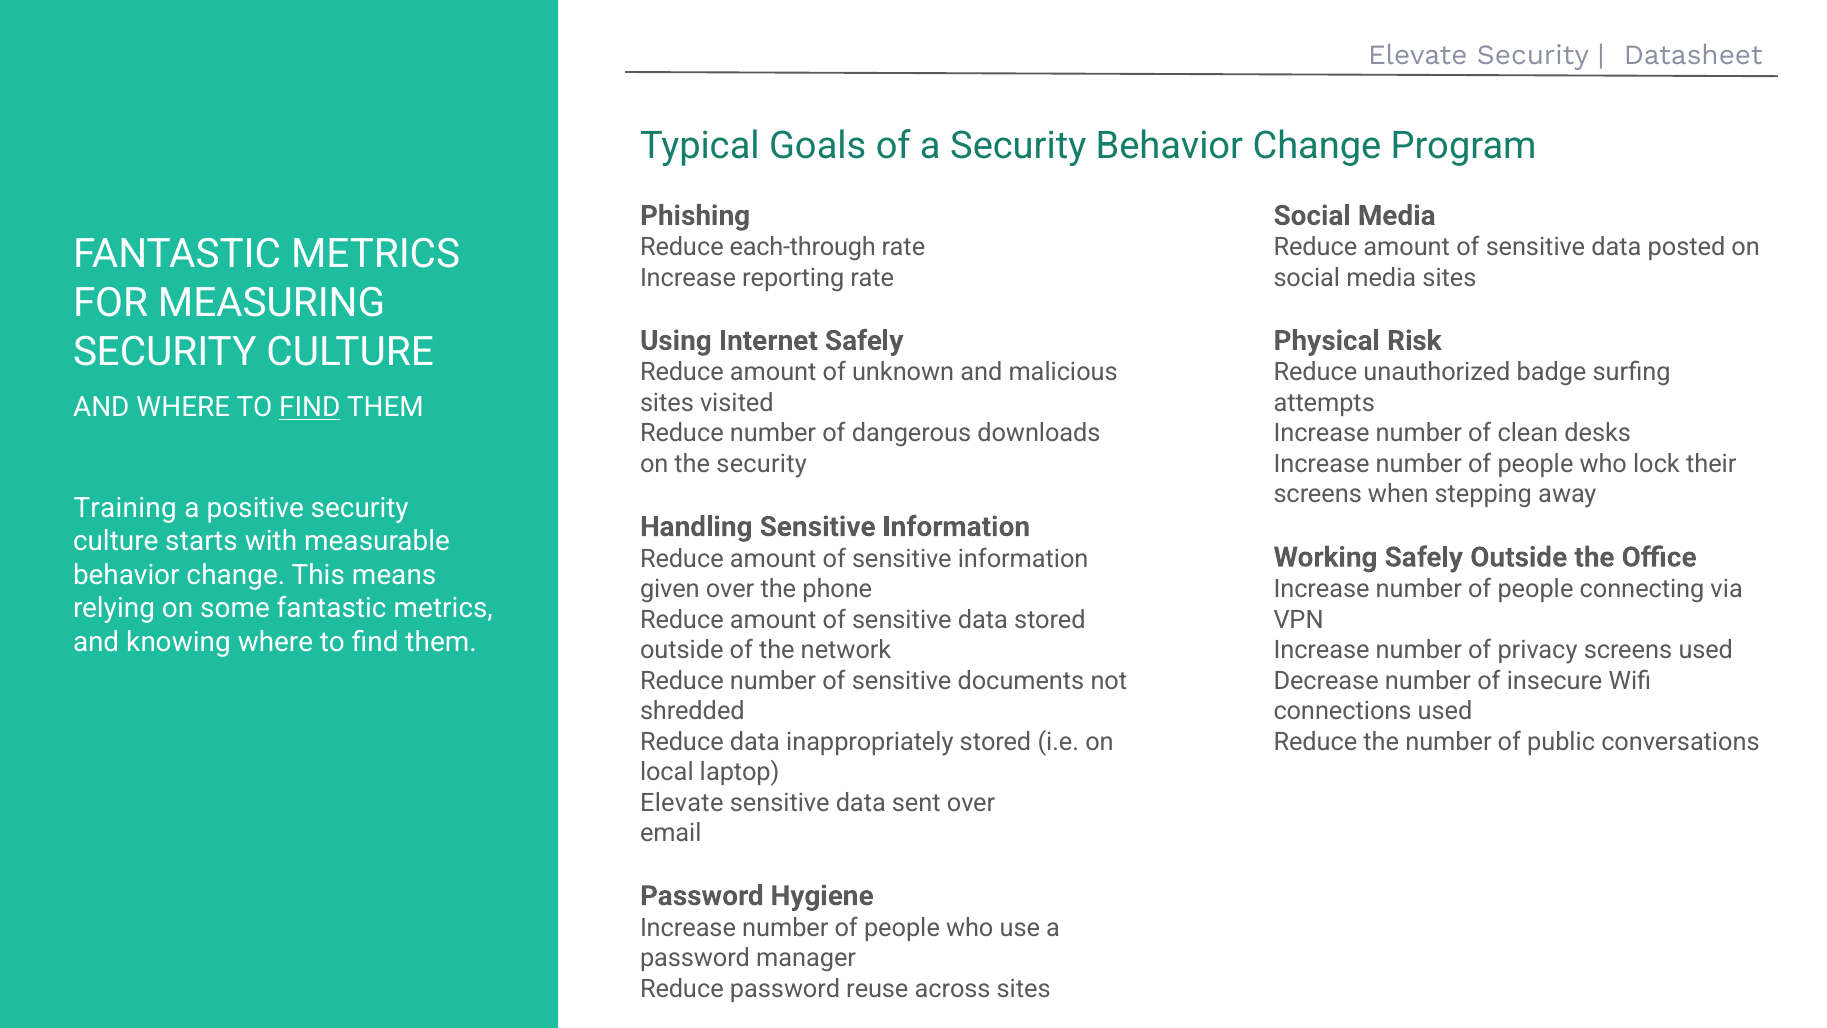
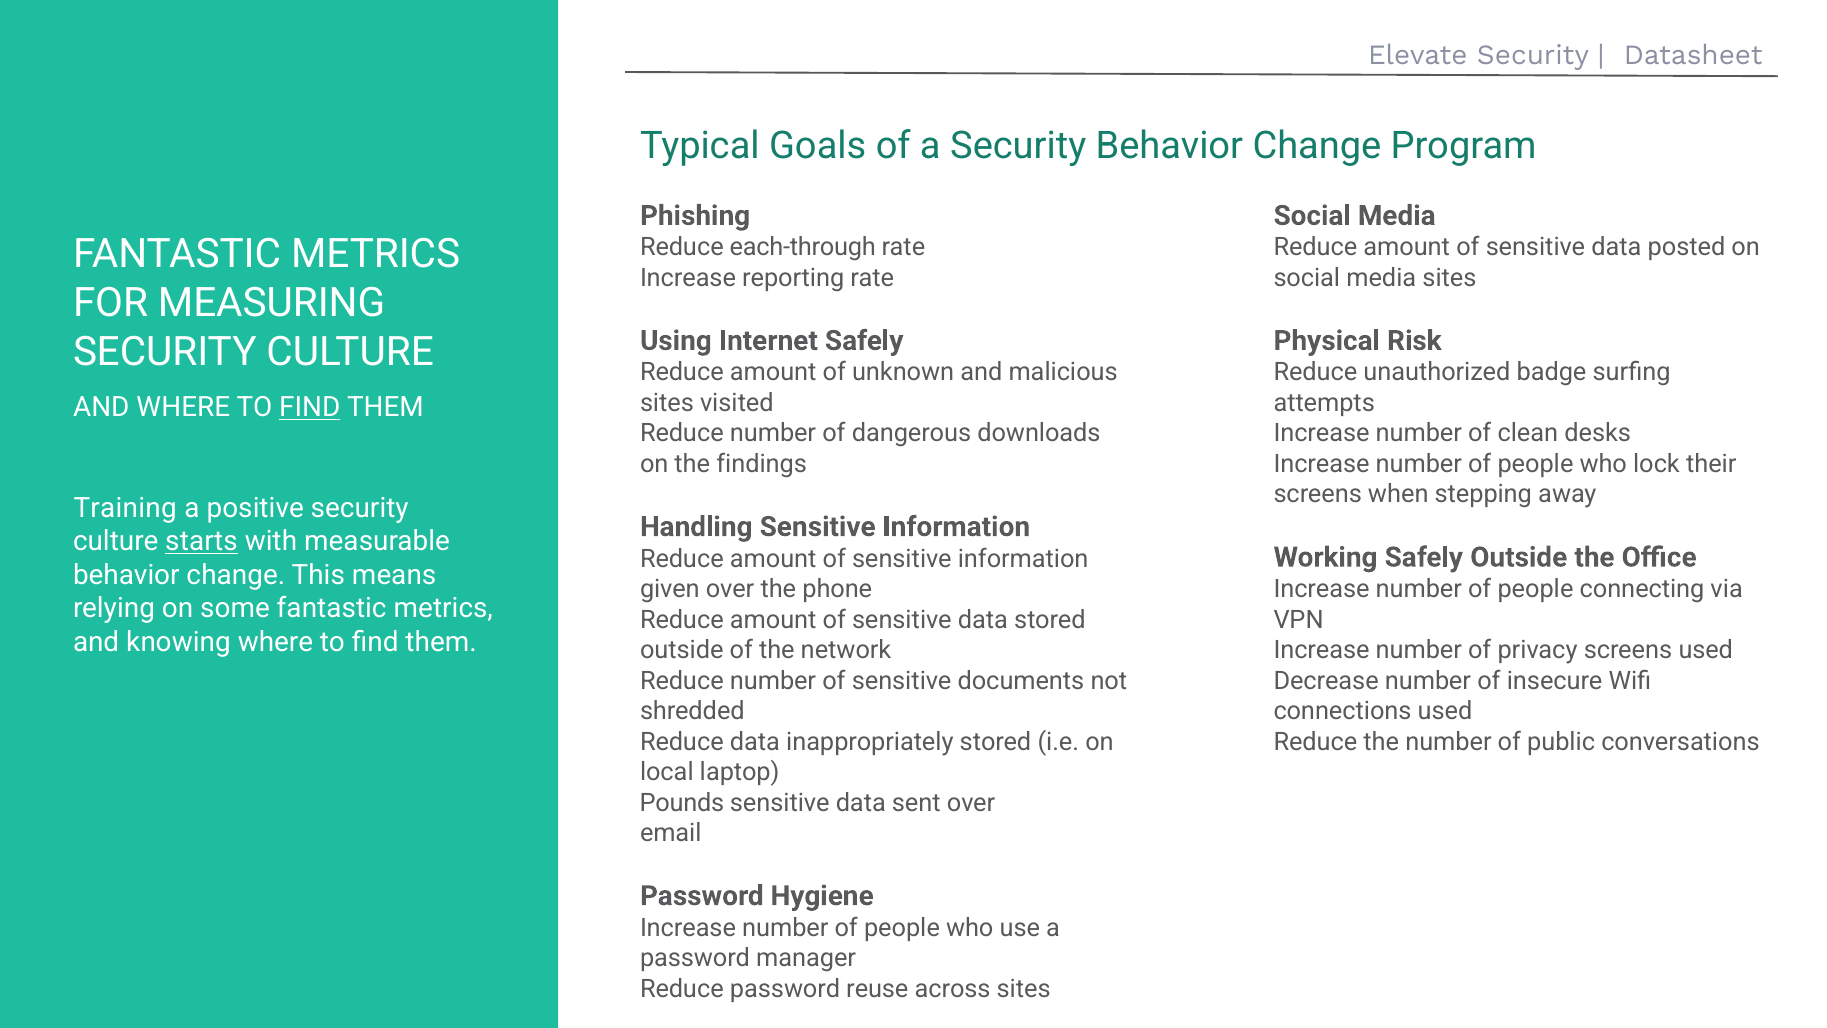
the security: security -> findings
starts underline: none -> present
Elevate at (682, 802): Elevate -> Pounds
